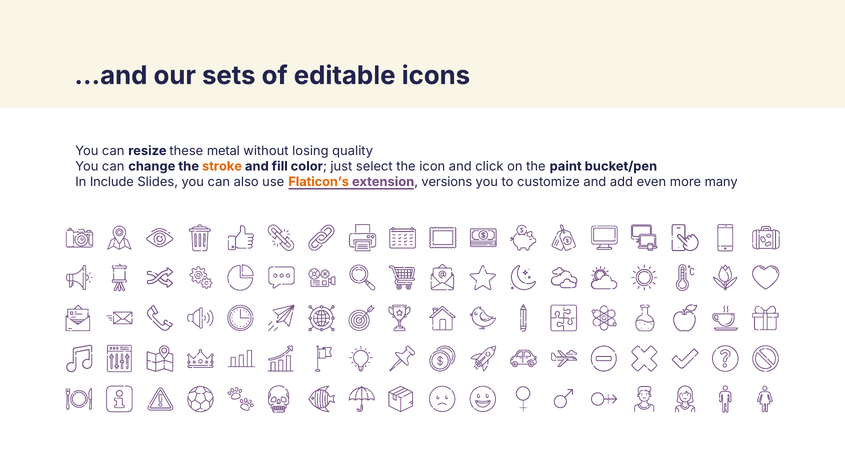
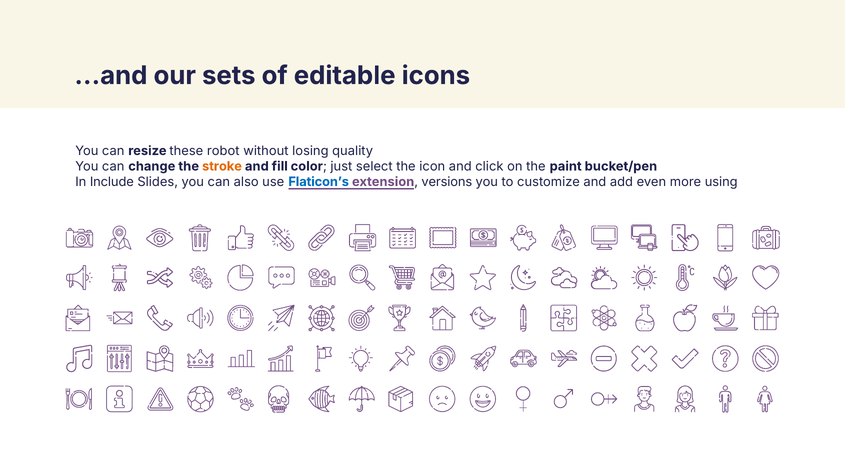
metal: metal -> robot
Flaticon’s colour: orange -> blue
many: many -> using
